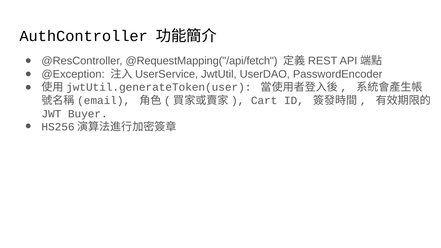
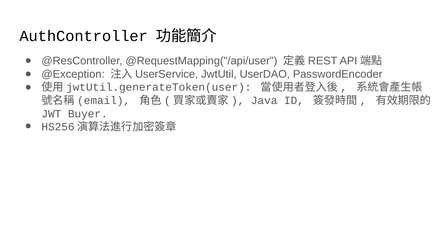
@RequestMapping("/api/fetch: @RequestMapping("/api/fetch -> @RequestMapping("/api/user
Cart: Cart -> Java
